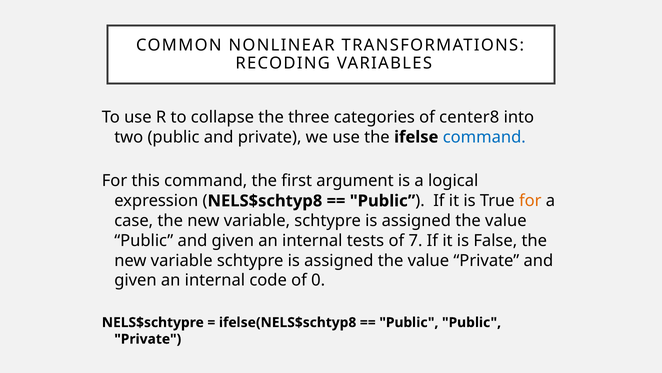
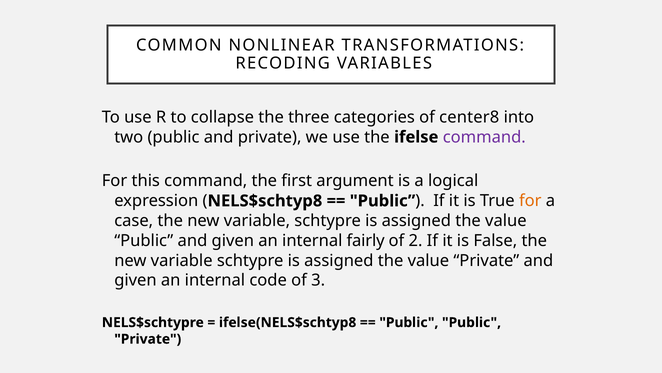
command at (484, 137) colour: blue -> purple
tests: tests -> fairly
7: 7 -> 2
0: 0 -> 3
